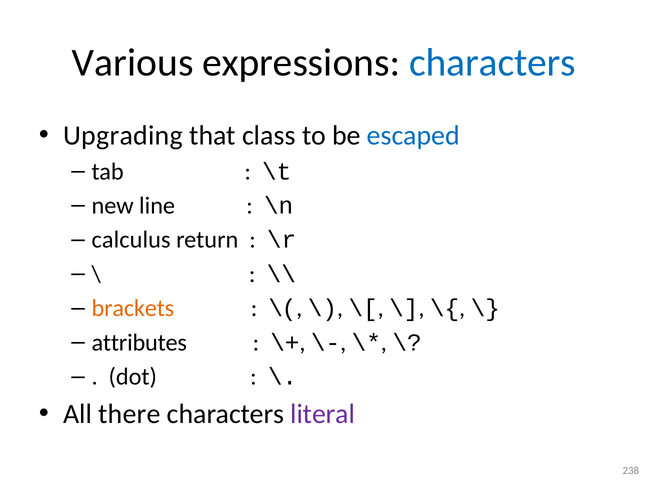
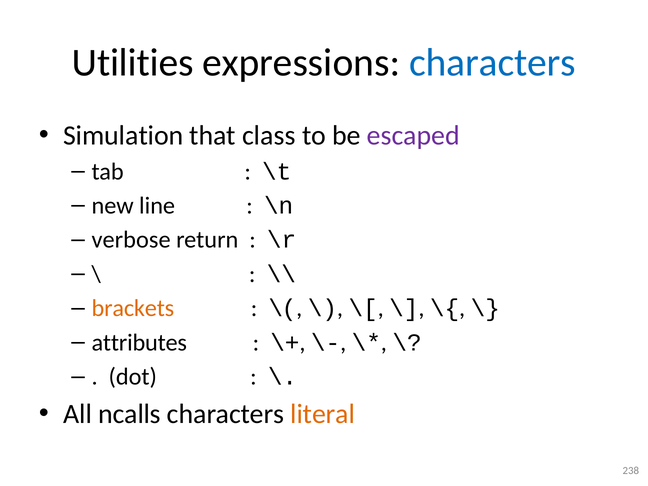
Various: Various -> Utilities
Upgrading: Upgrading -> Simulation
escaped colour: blue -> purple
calculus: calculus -> verbose
there: there -> ncalls
literal colour: purple -> orange
